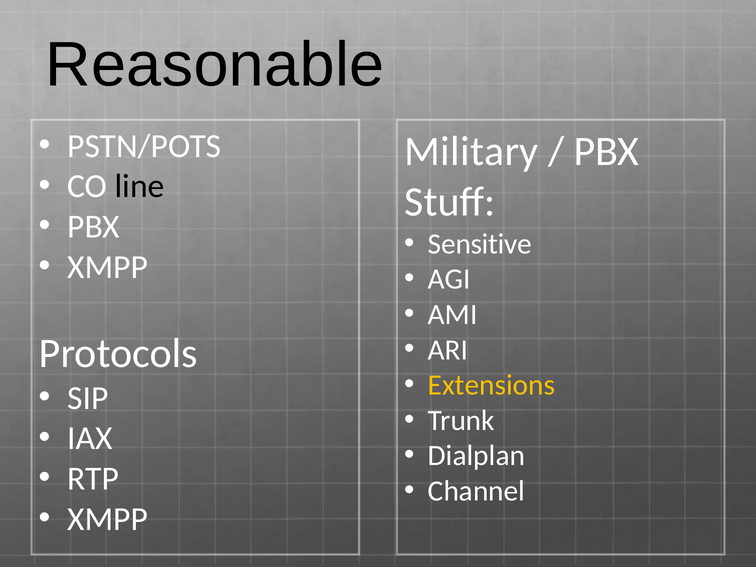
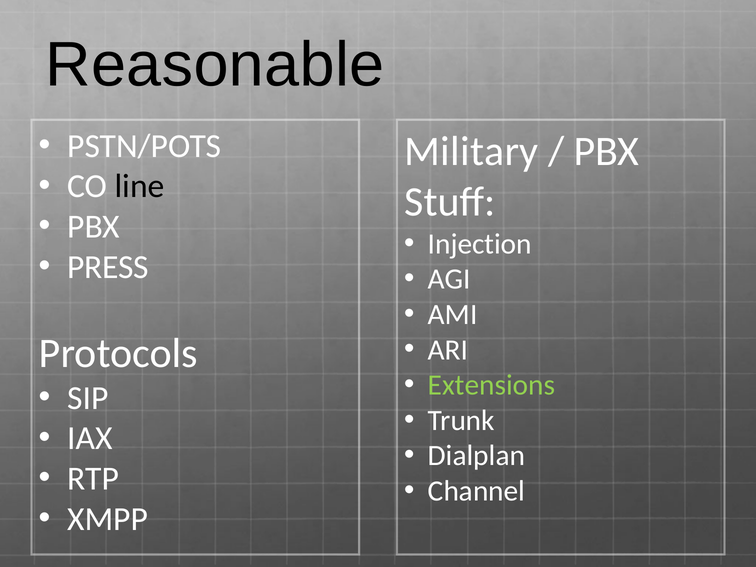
Sensitive: Sensitive -> Injection
XMPP at (108, 267): XMPP -> PRESS
Extensions colour: yellow -> light green
